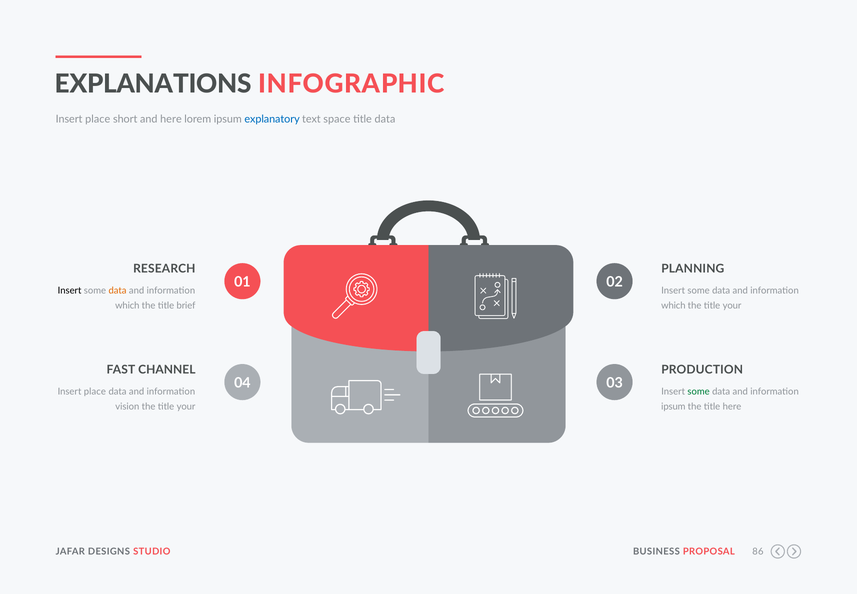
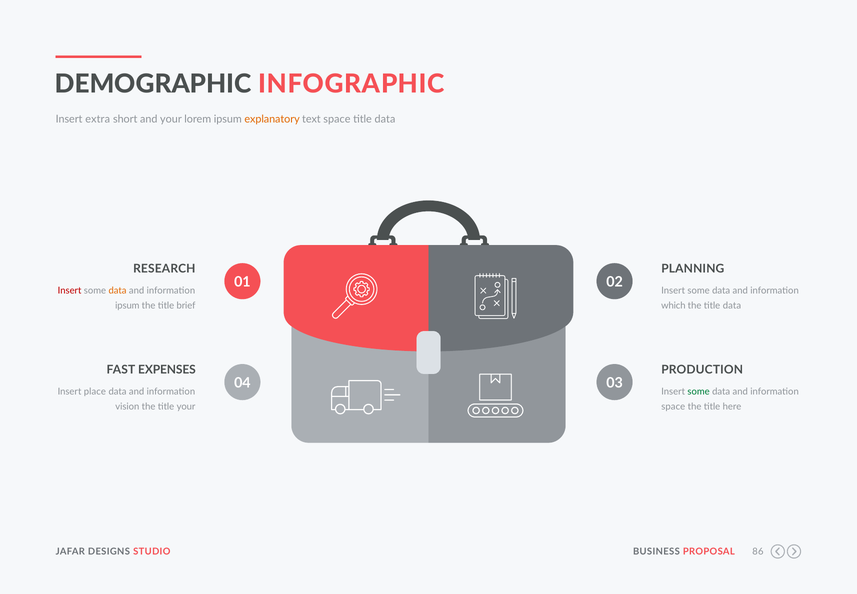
EXPLANATIONS: EXPLANATIONS -> DEMOGRAPHIC
place at (98, 119): place -> extra
and here: here -> your
explanatory colour: blue -> orange
Insert at (70, 290) colour: black -> red
which at (127, 305): which -> ipsum
your at (732, 305): your -> data
CHANNEL: CHANNEL -> EXPENSES
ipsum at (673, 406): ipsum -> space
